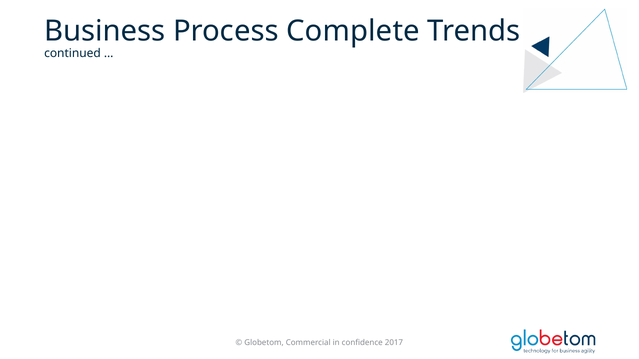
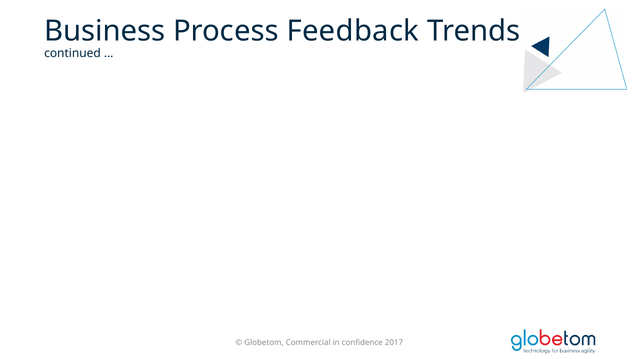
Complete: Complete -> Feedback
